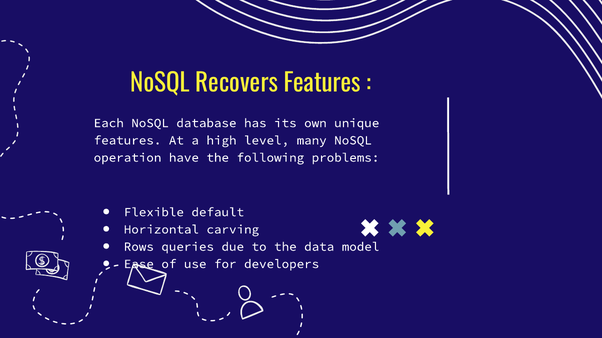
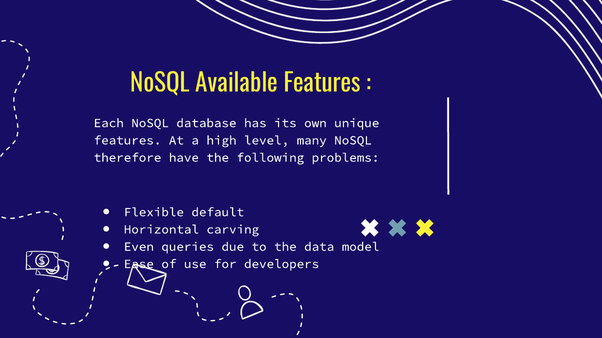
Recovers: Recovers -> Available
operation: operation -> therefore
Rows: Rows -> Even
